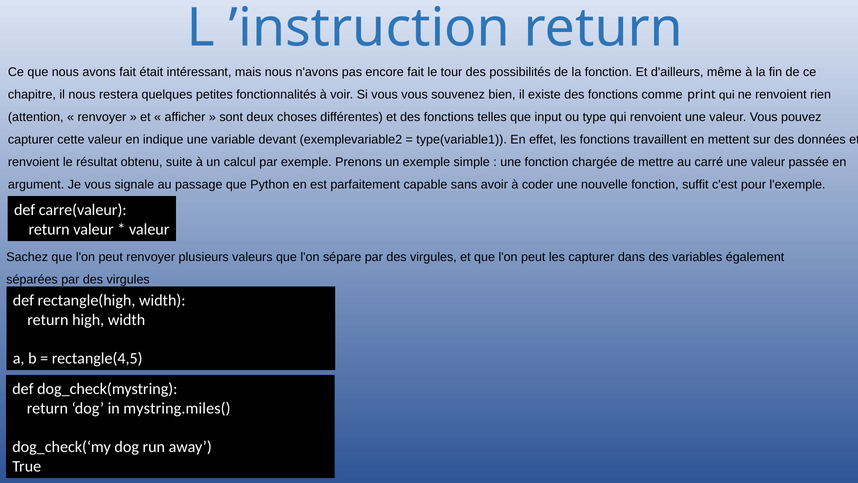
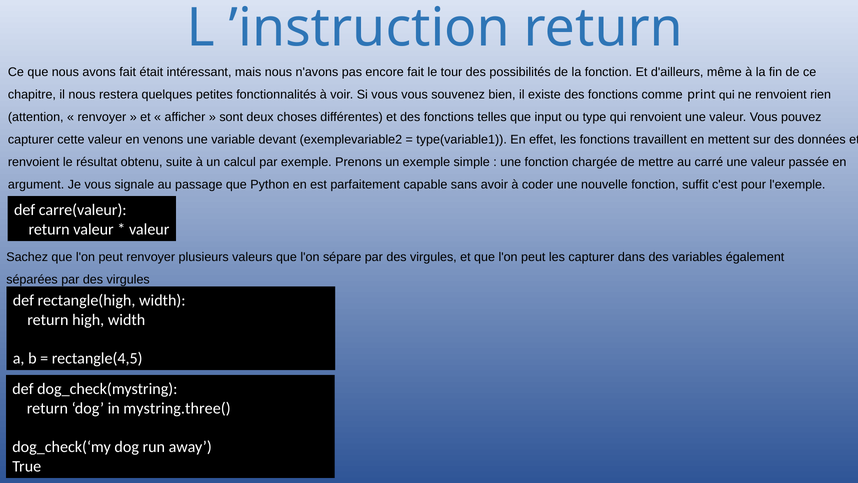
indique: indique -> venons
mystring.miles(: mystring.miles( -> mystring.three(
